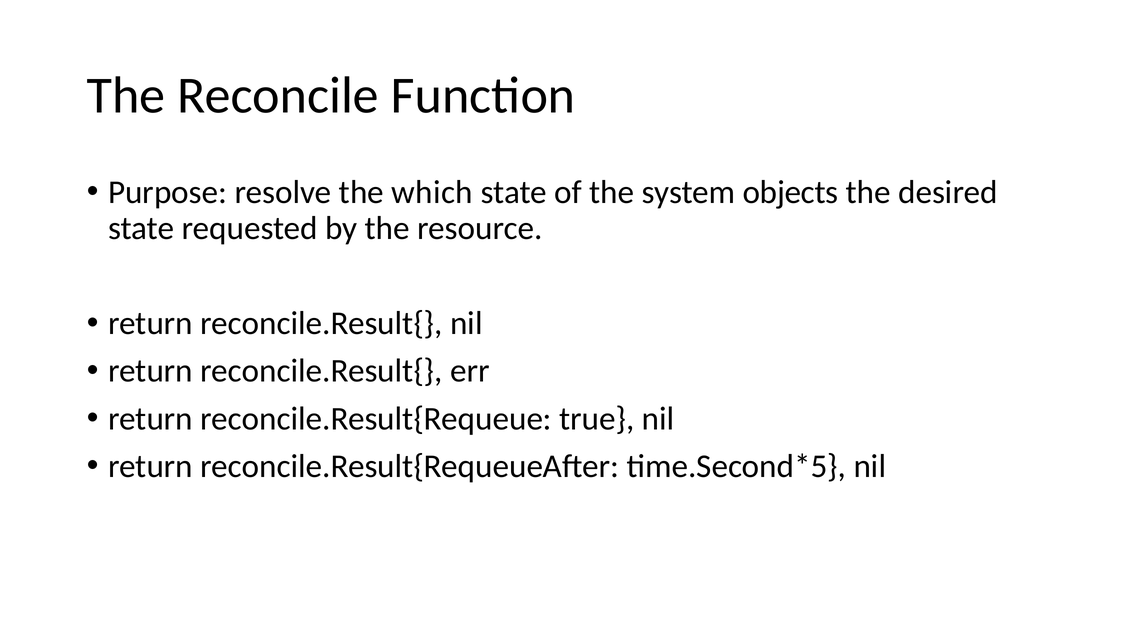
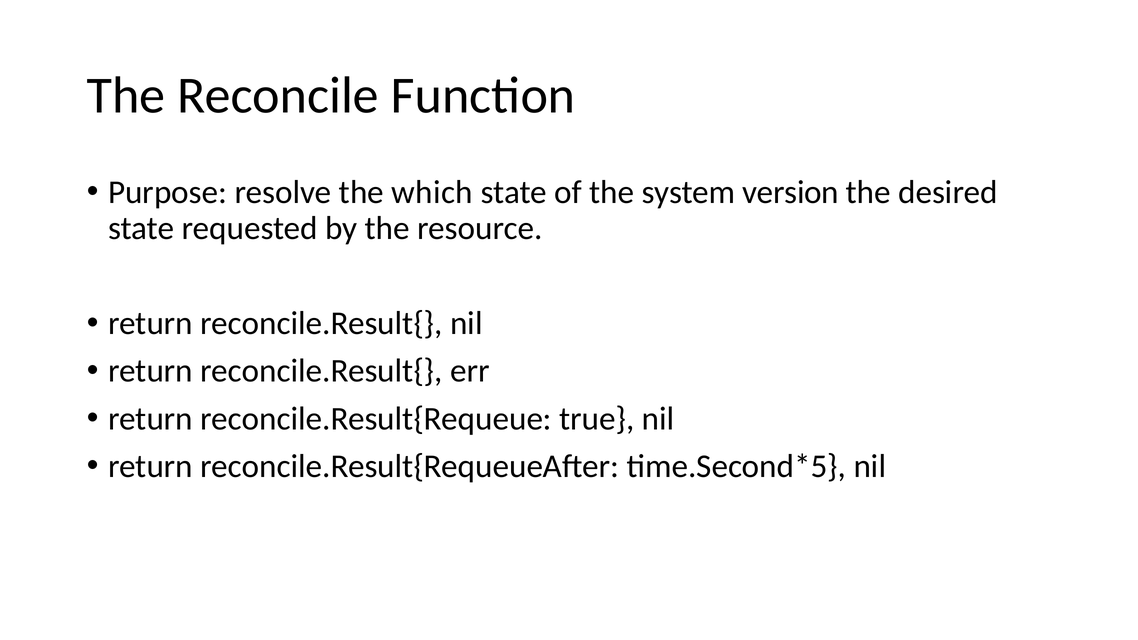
objects: objects -> version
